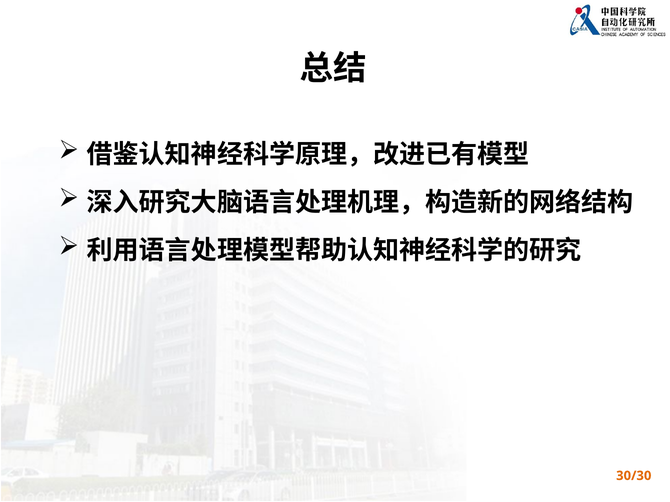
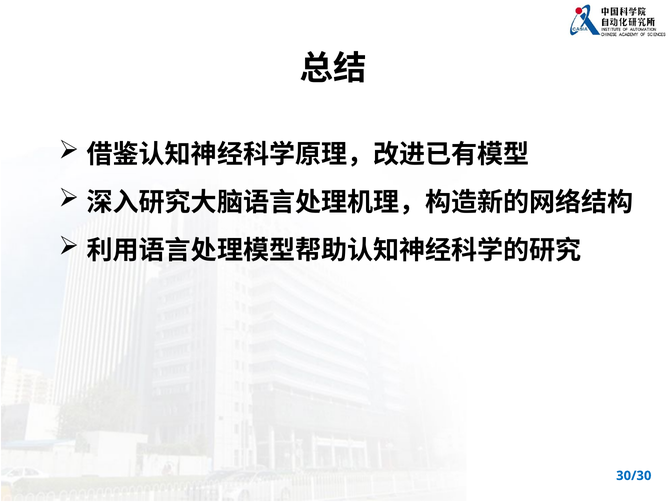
30/30 colour: orange -> blue
